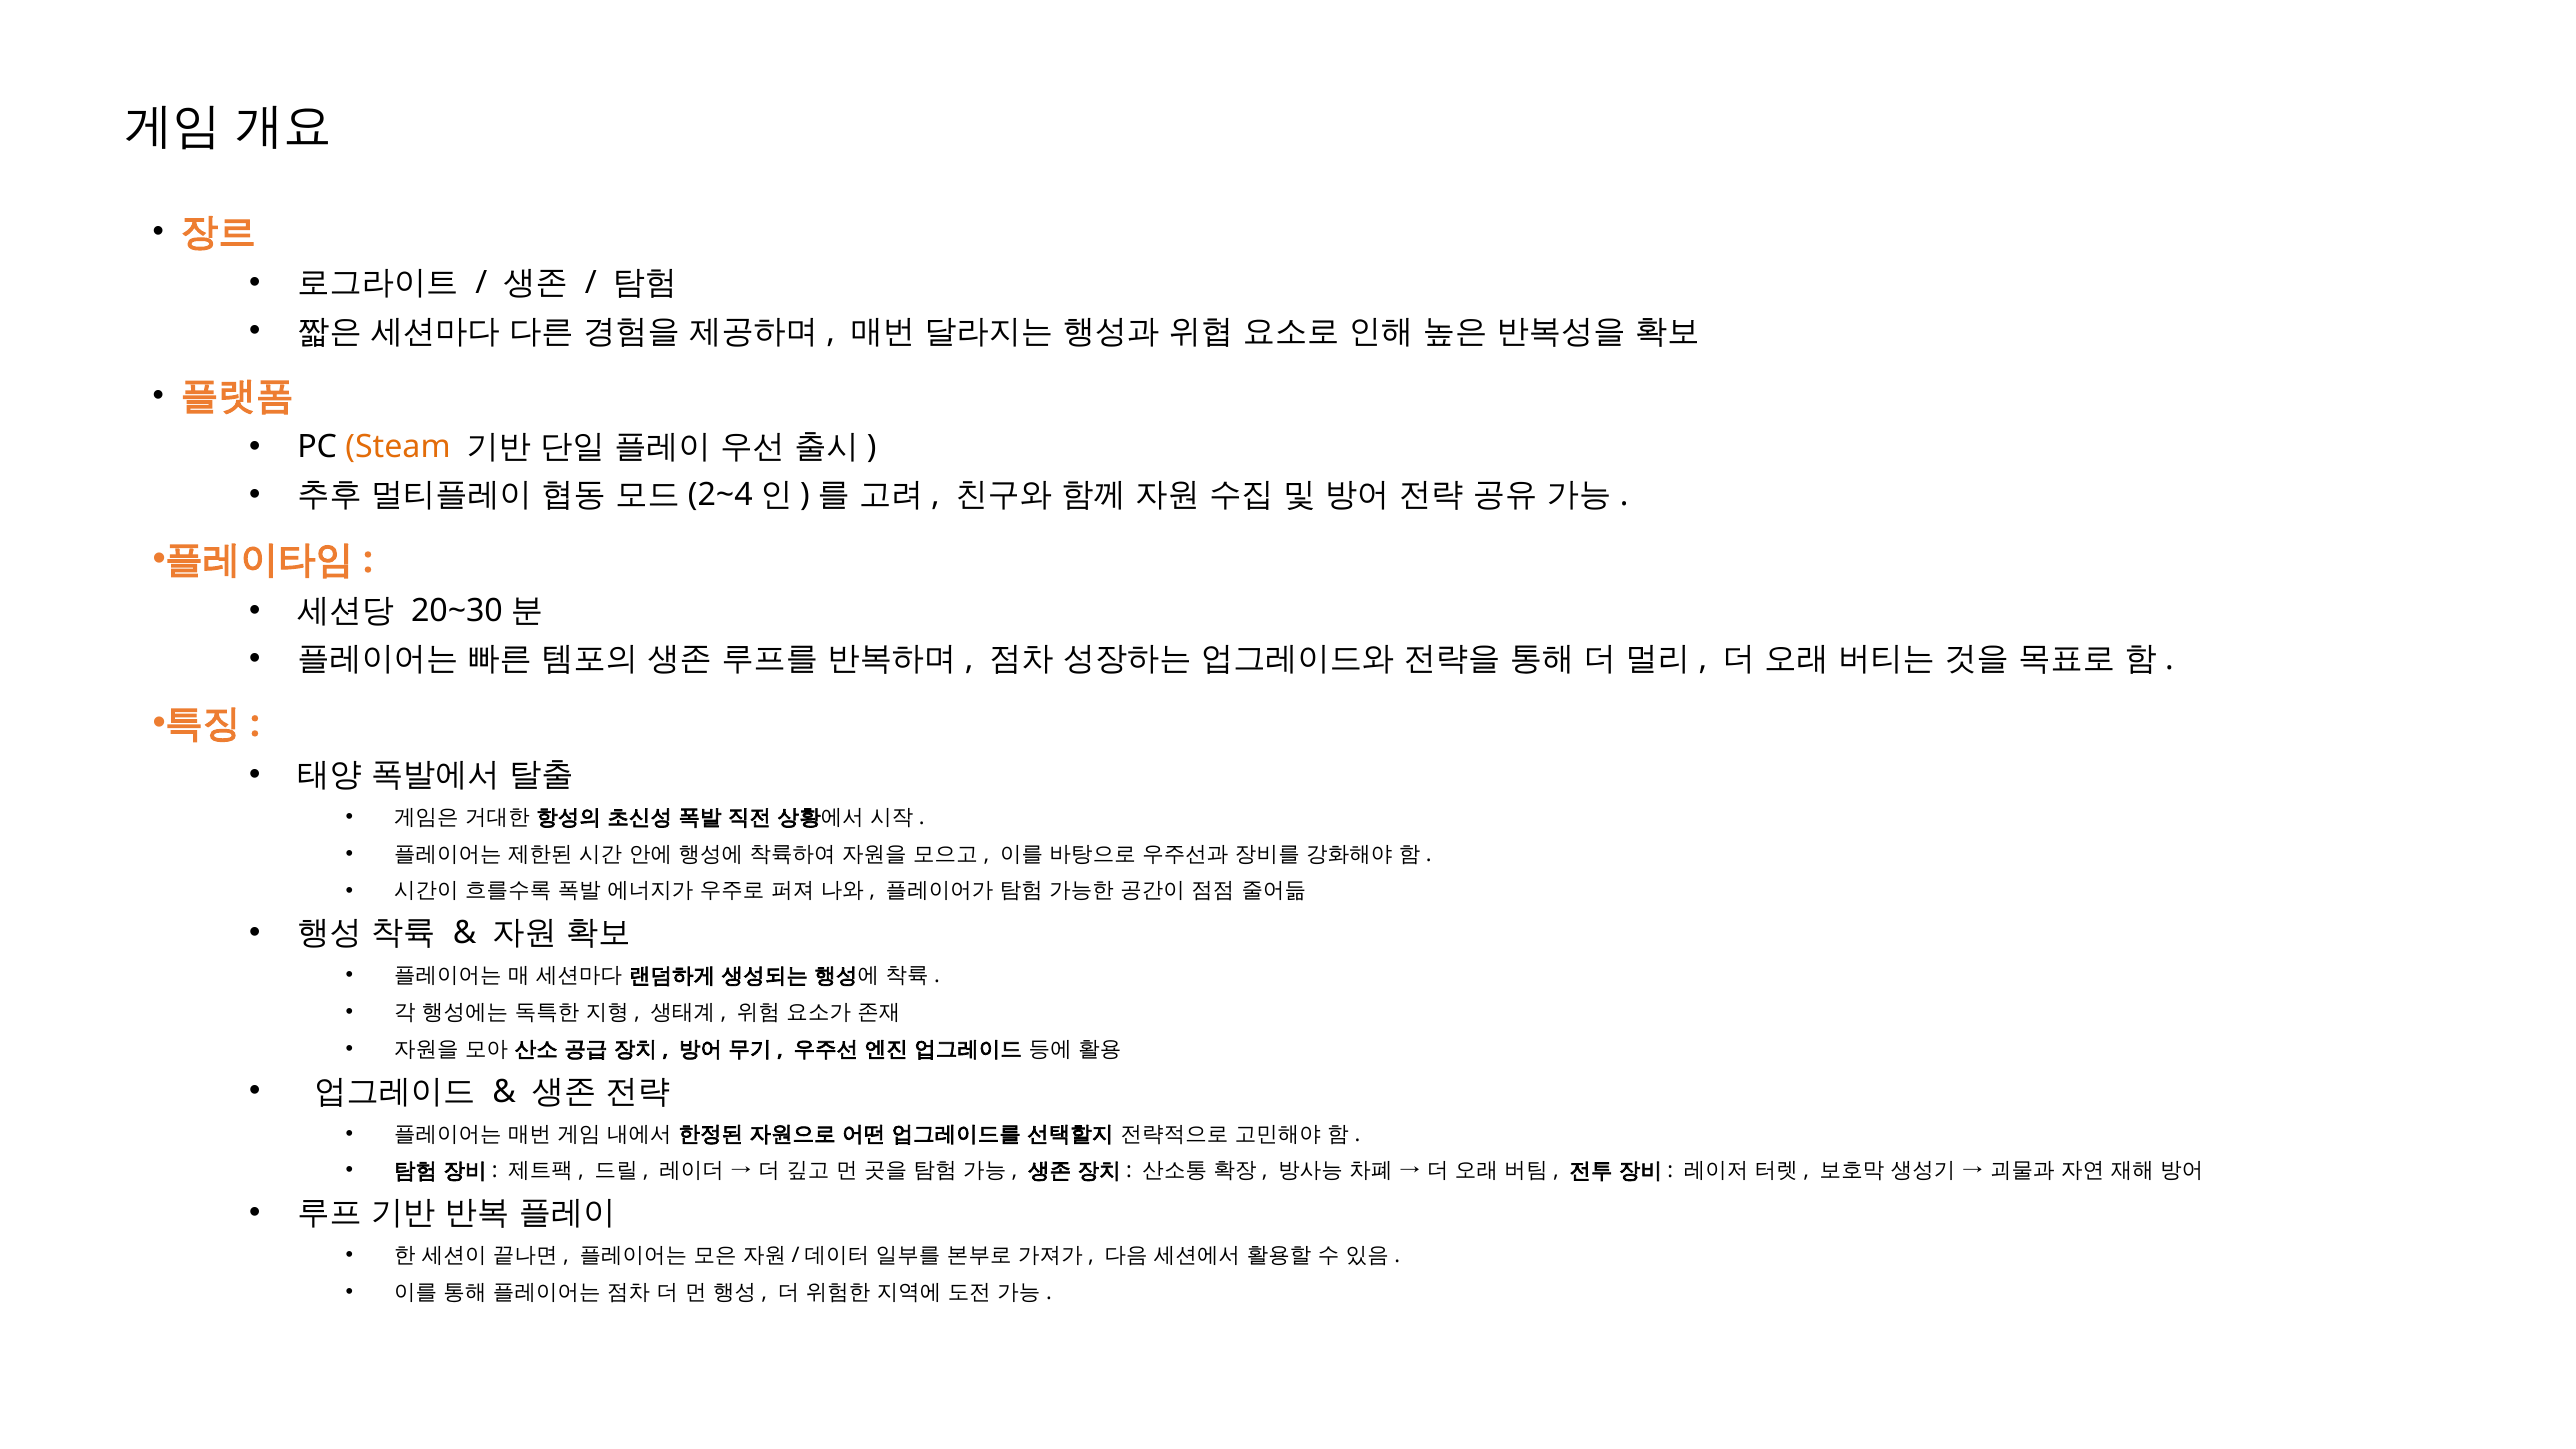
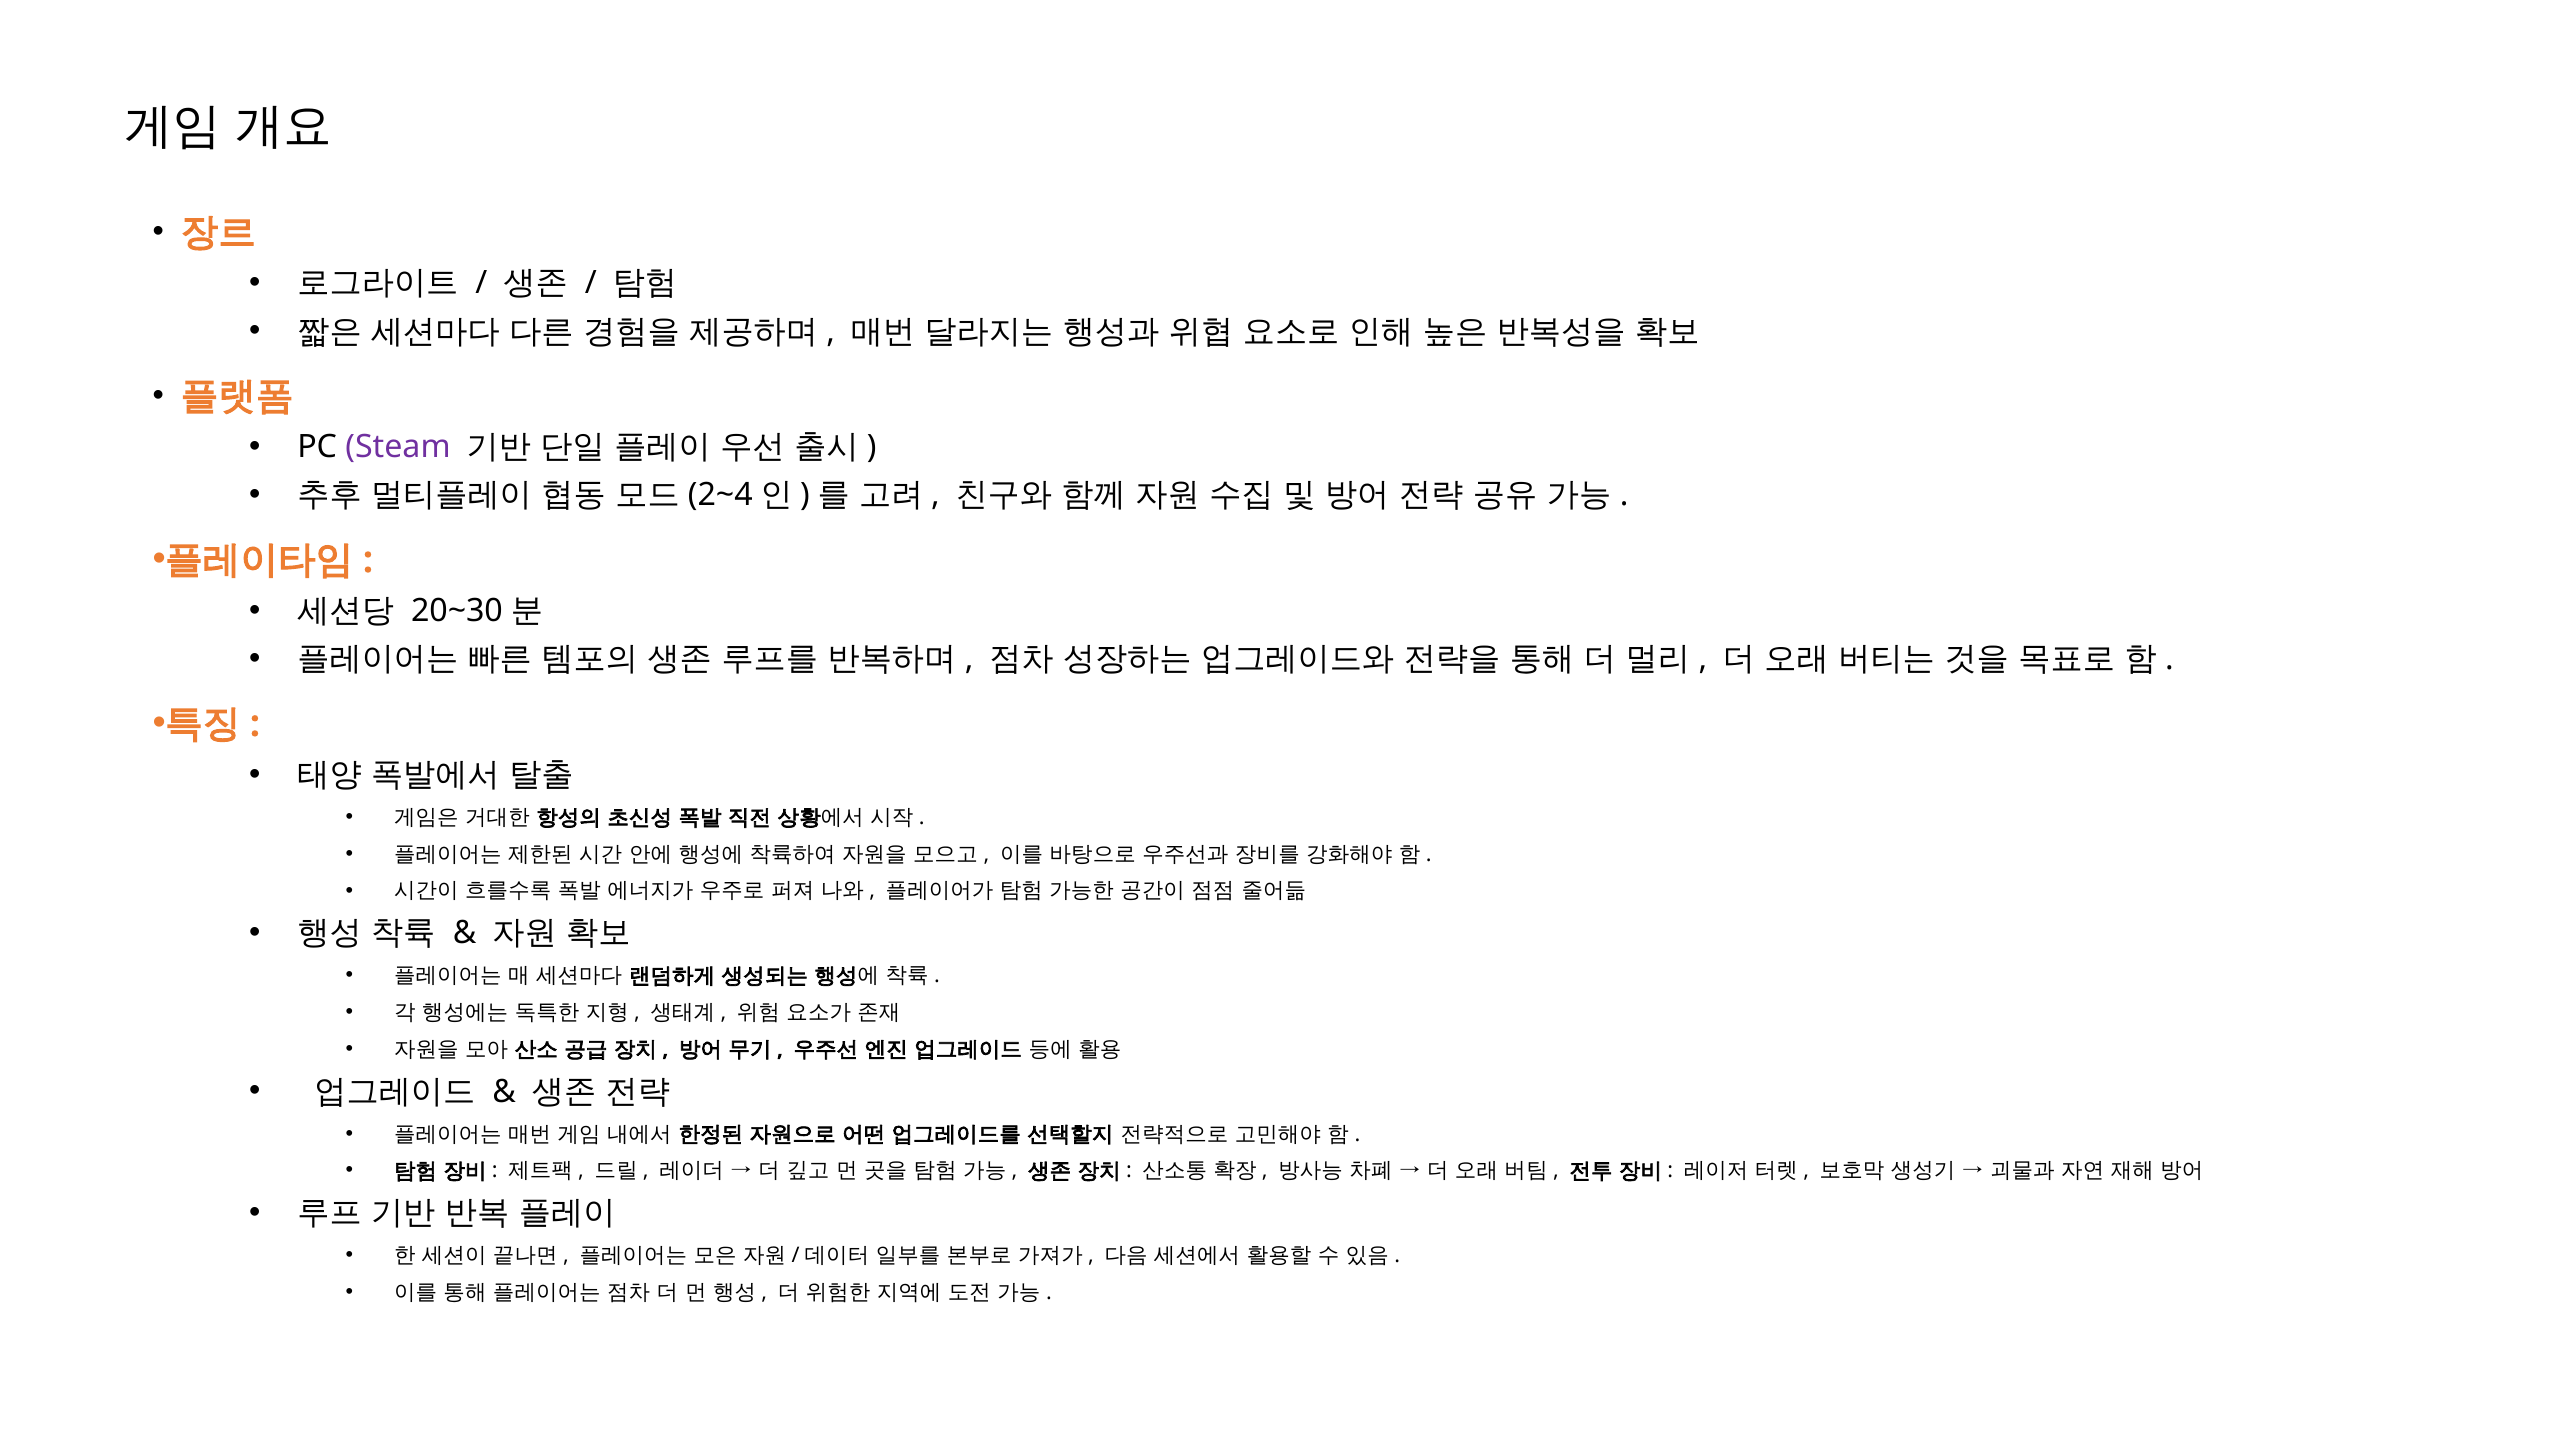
Steam colour: orange -> purple
